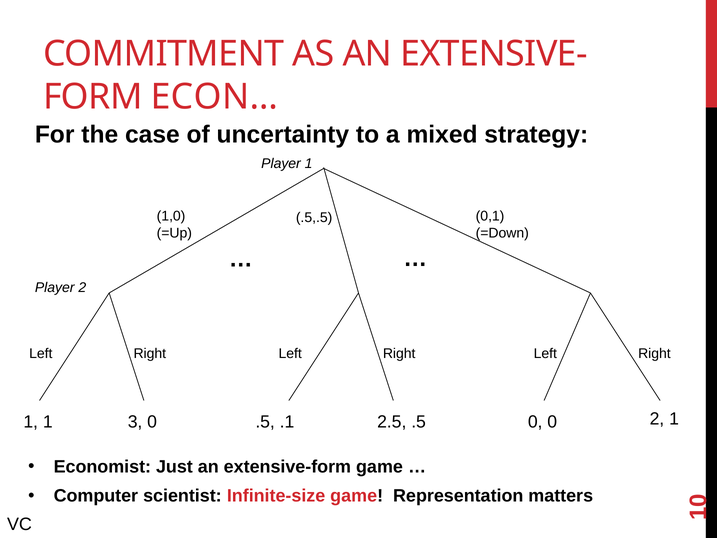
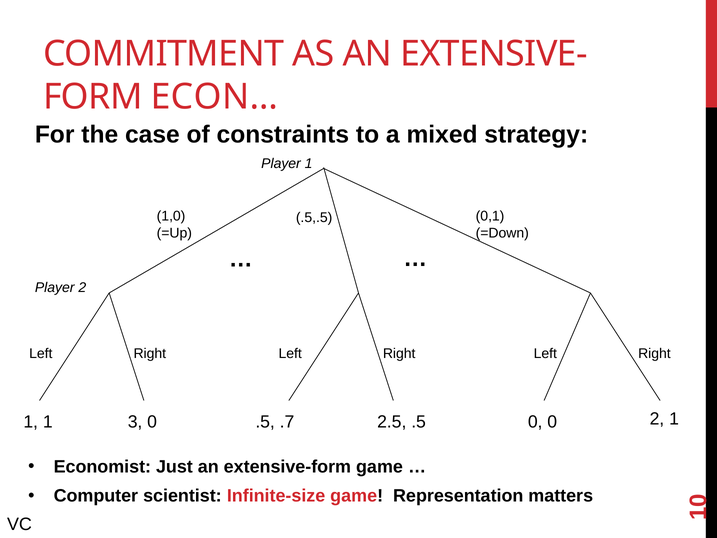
uncertainty: uncertainty -> constraints
.1: .1 -> .7
